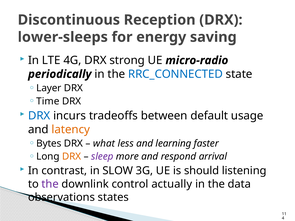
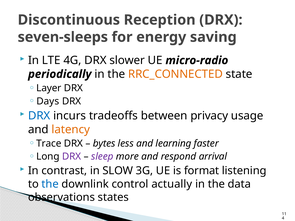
lower-sleeps: lower-sleeps -> seven-sleeps
strong: strong -> slower
RRC_CONNECTED colour: blue -> orange
Time: Time -> Days
default: default -> privacy
Bytes: Bytes -> Trace
what: what -> bytes
DRX at (72, 157) colour: orange -> purple
should: should -> format
the at (50, 184) colour: purple -> blue
